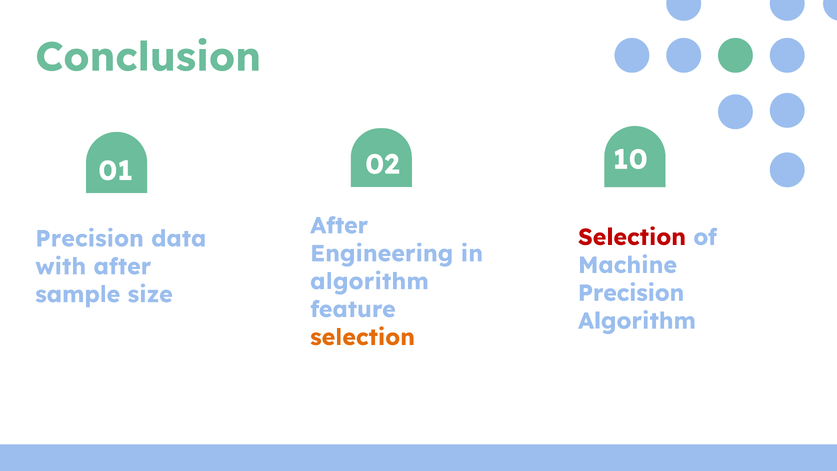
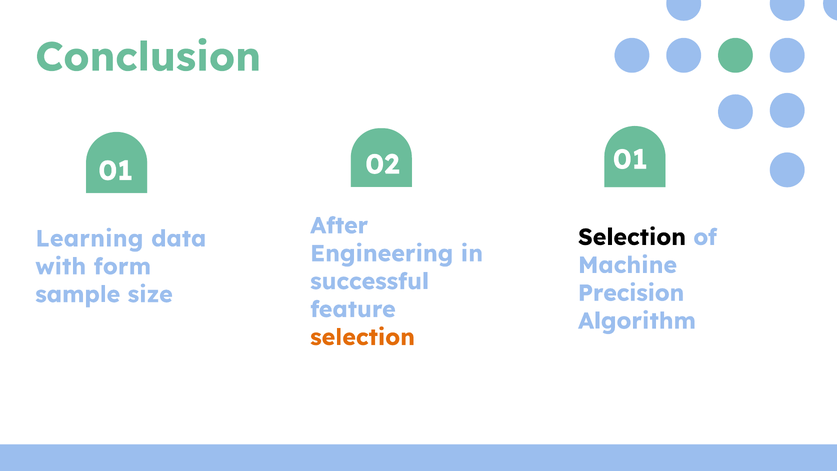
02 10: 10 -> 01
Selection at (632, 237) colour: red -> black
Precision at (90, 239): Precision -> Learning
with after: after -> form
algorithm at (369, 281): algorithm -> successful
